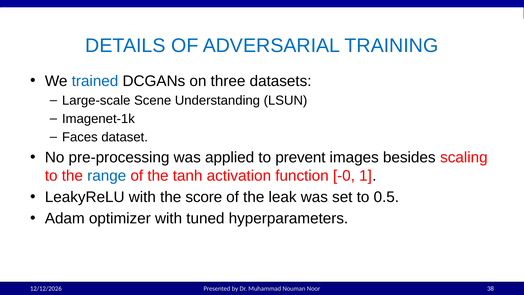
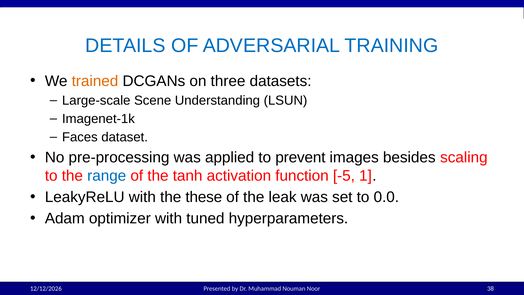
trained colour: blue -> orange
-0: -0 -> -5
score: score -> these
0.5: 0.5 -> 0.0
